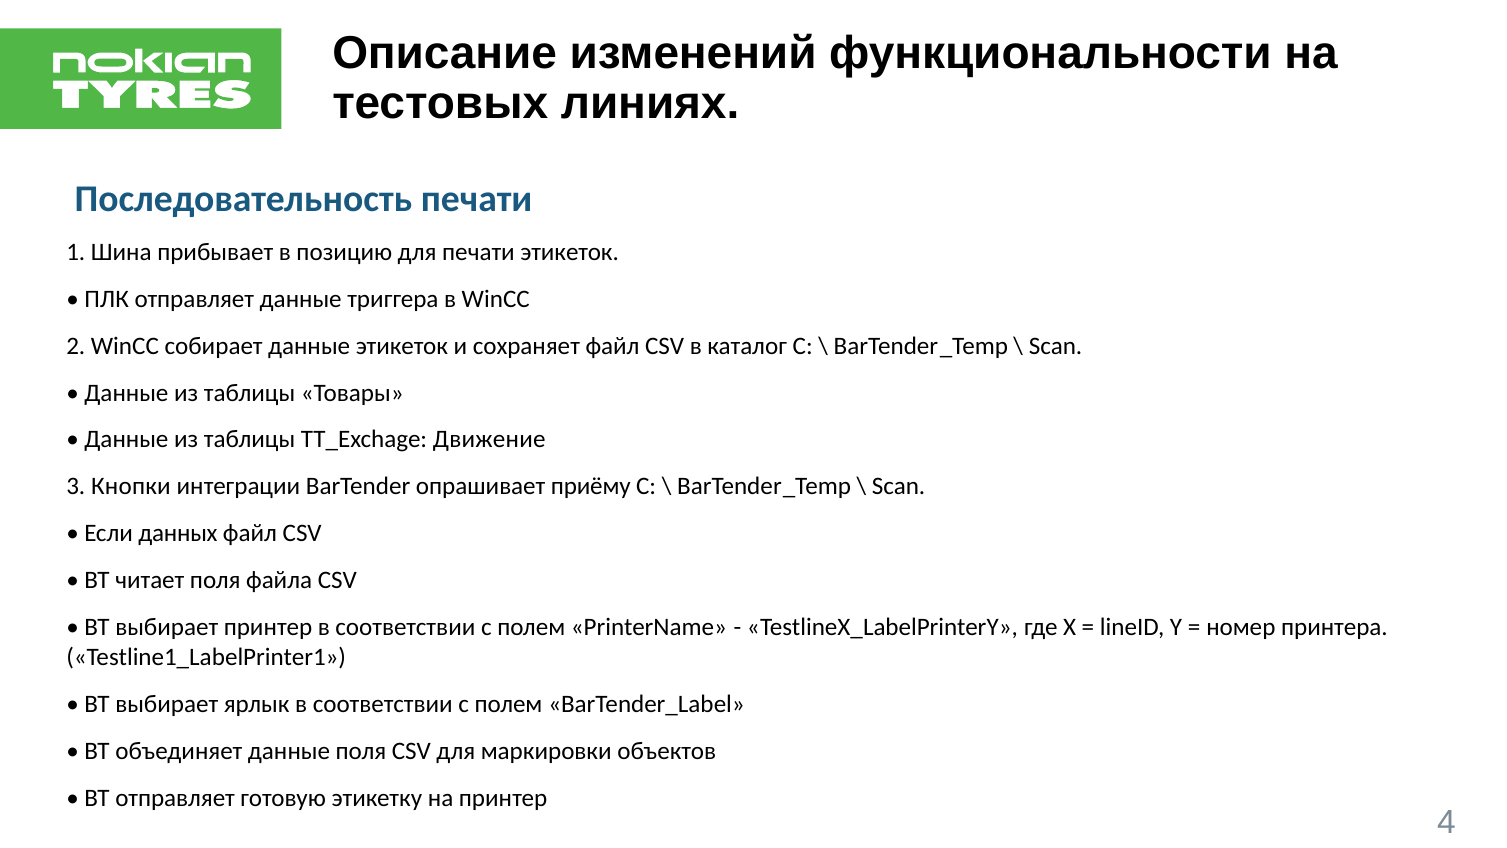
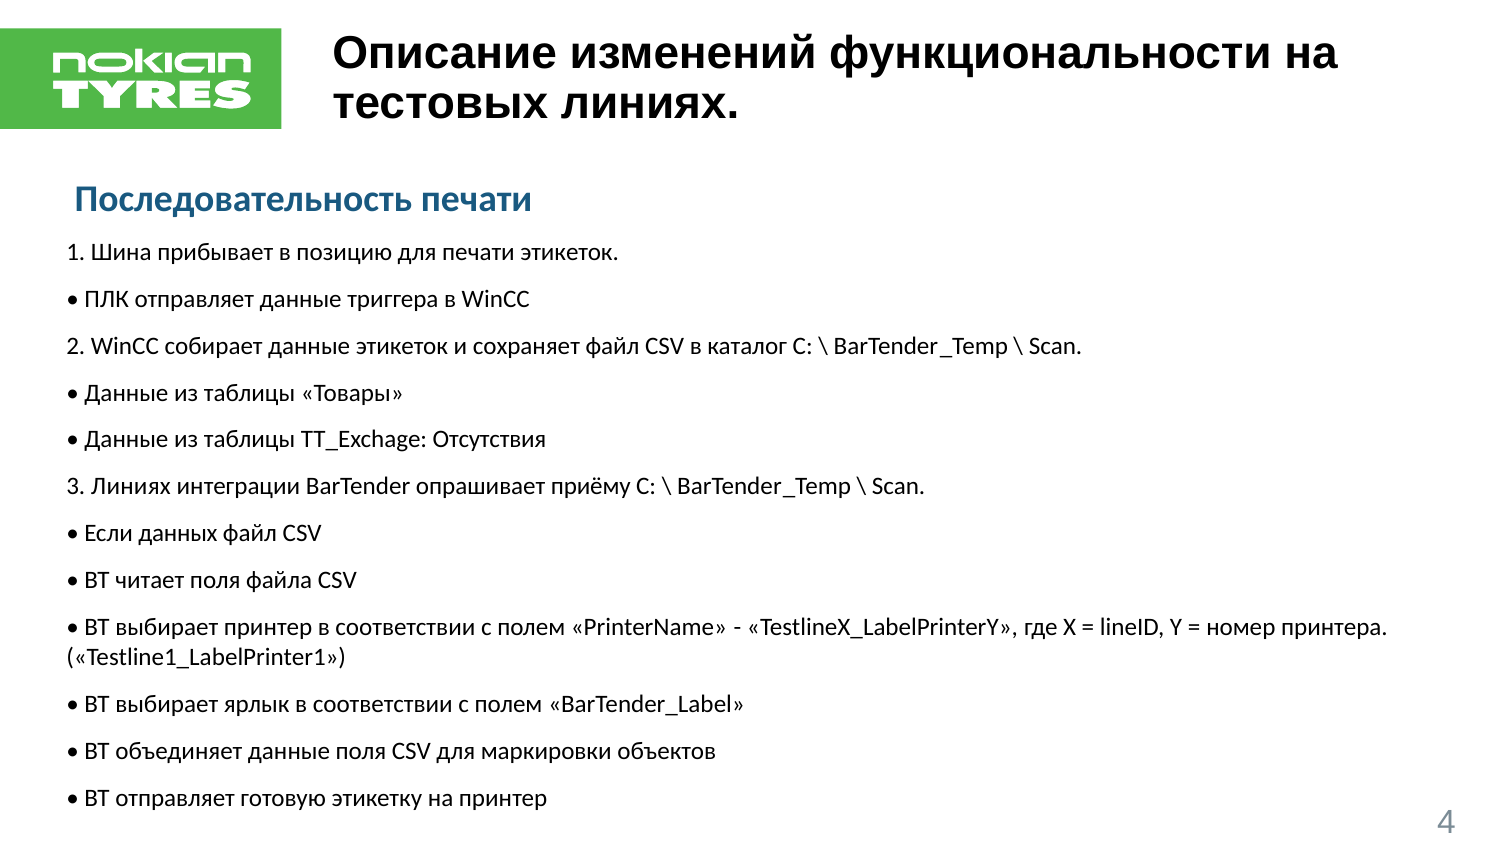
Движение: Движение -> Отсутствия
3 Кнопки: Кнопки -> Линиях
